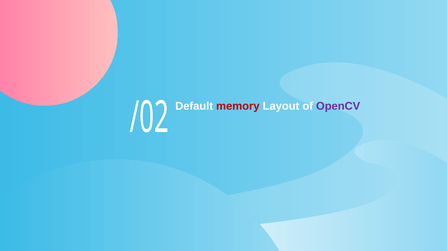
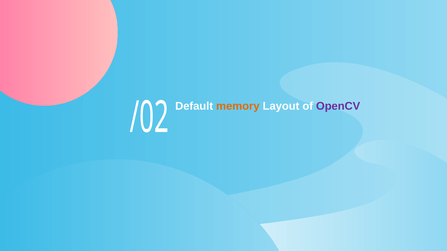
memory colour: red -> orange
